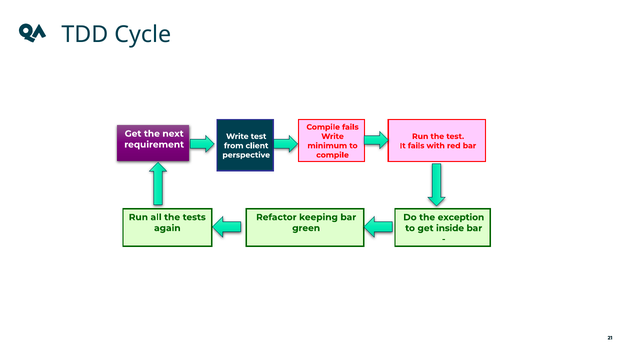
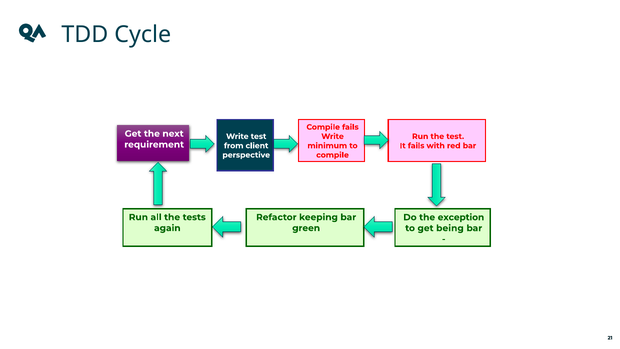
inside: inside -> being
